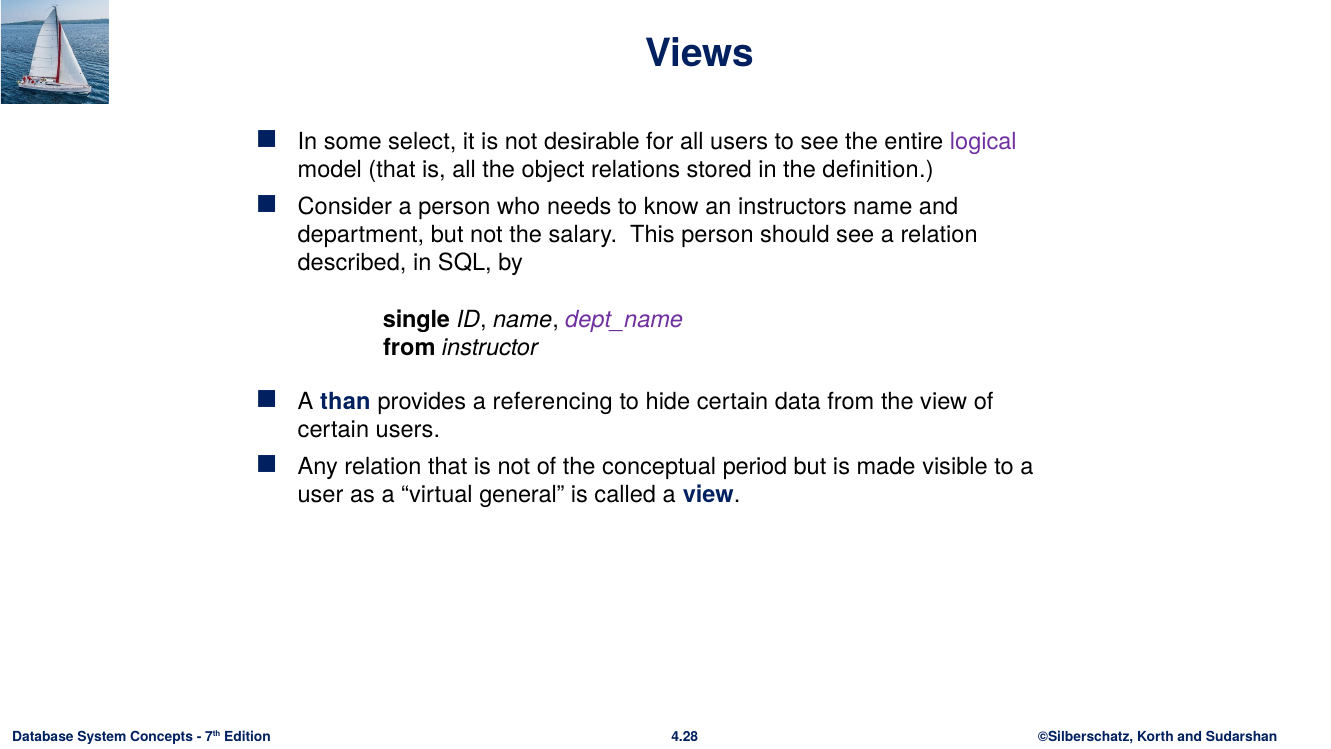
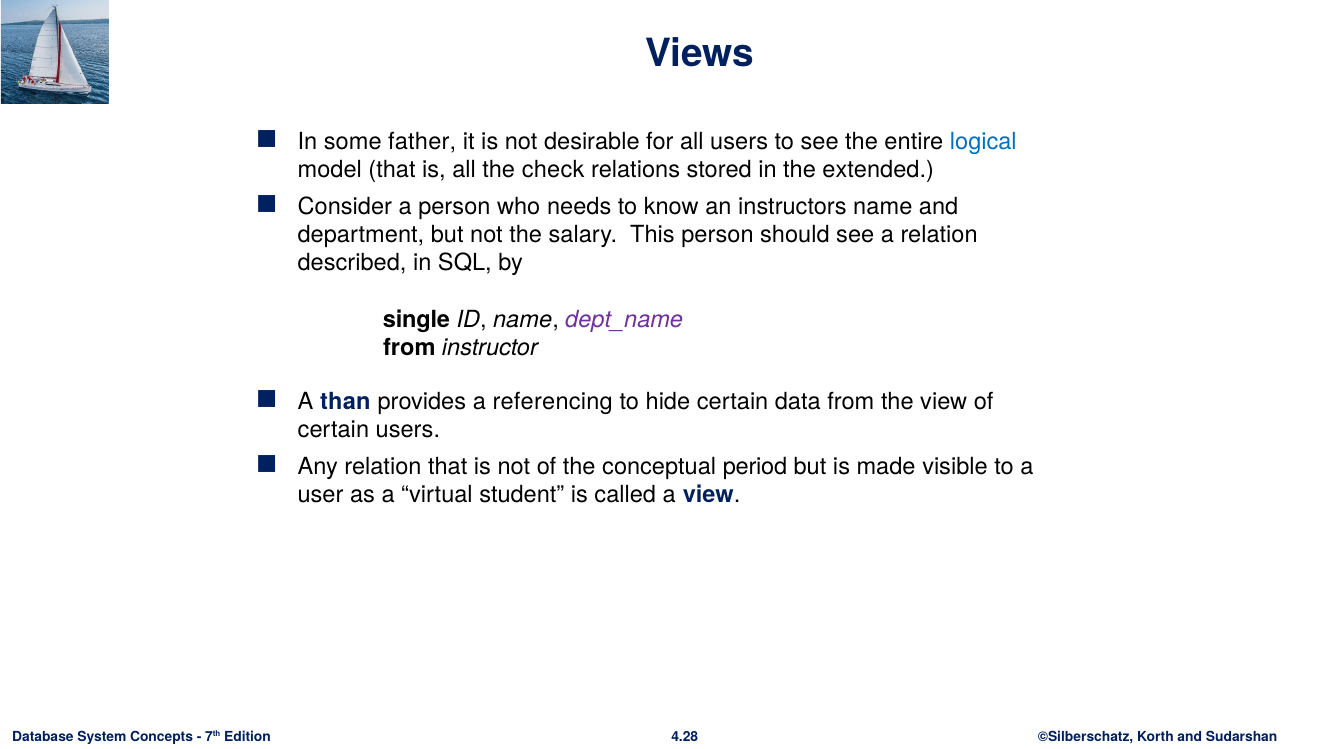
select: select -> father
logical colour: purple -> blue
object: object -> check
definition: definition -> extended
general: general -> student
